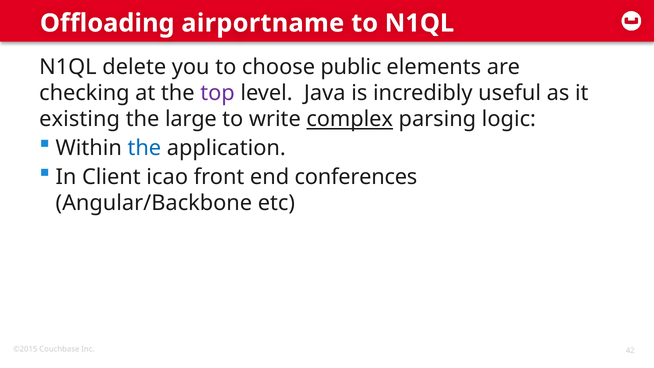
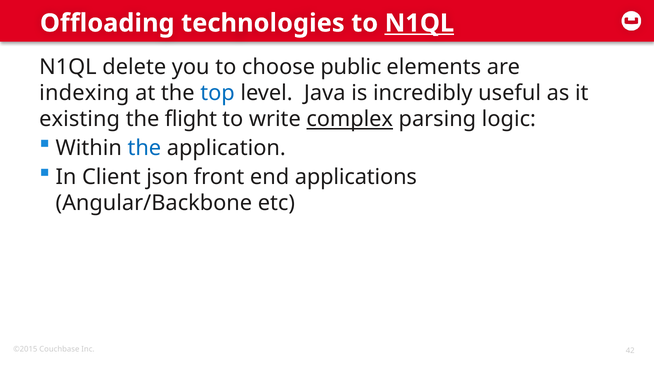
airportname: airportname -> technologies
N1QL at (419, 23) underline: none -> present
checking: checking -> indexing
top colour: purple -> blue
large: large -> flight
icao: icao -> json
conferences: conferences -> applications
